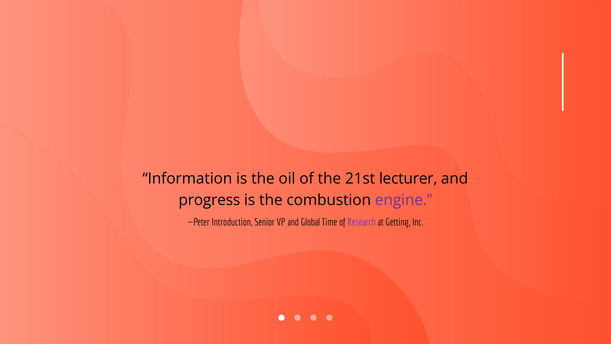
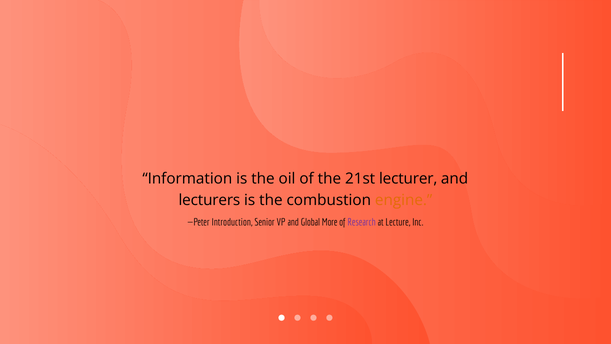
progress: progress -> lecturers
engine colour: purple -> orange
Time: Time -> More
Getting: Getting -> Lecture
